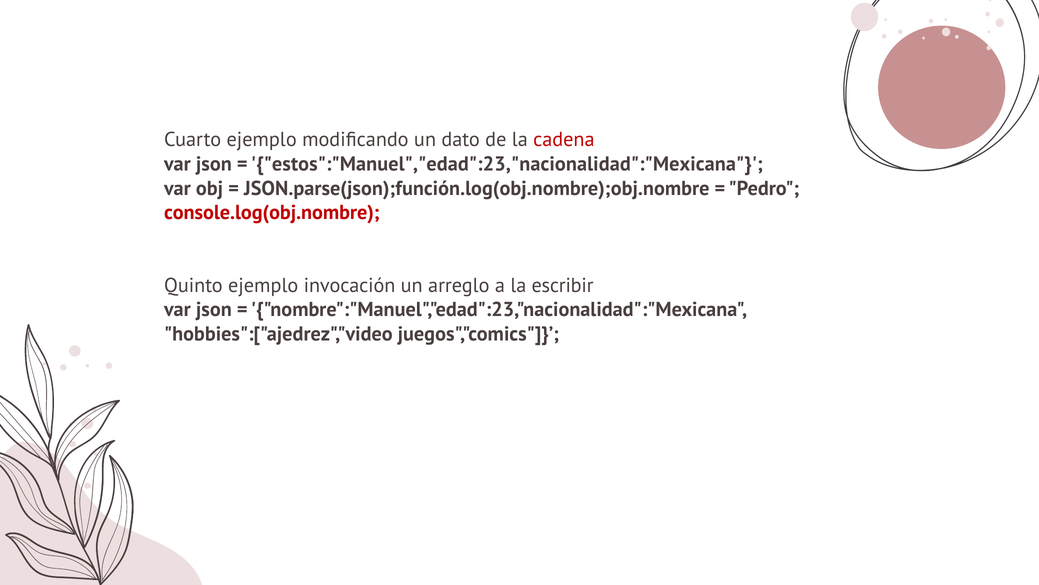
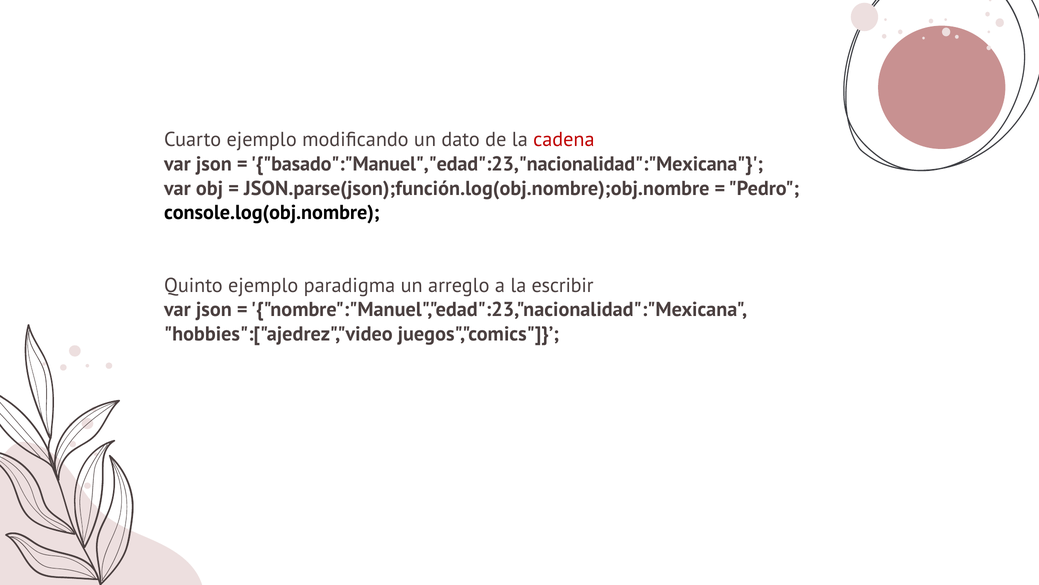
estos":"Manuel","edad":23,"nacionalidad":"Mexicana: estos":"Manuel","edad":23,"nacionalidad":"Mexicana -> basado":"Manuel","edad":23,"nacionalidad":"Mexicana
console.log(obj.nombre colour: red -> black
invocación: invocación -> paradigma
